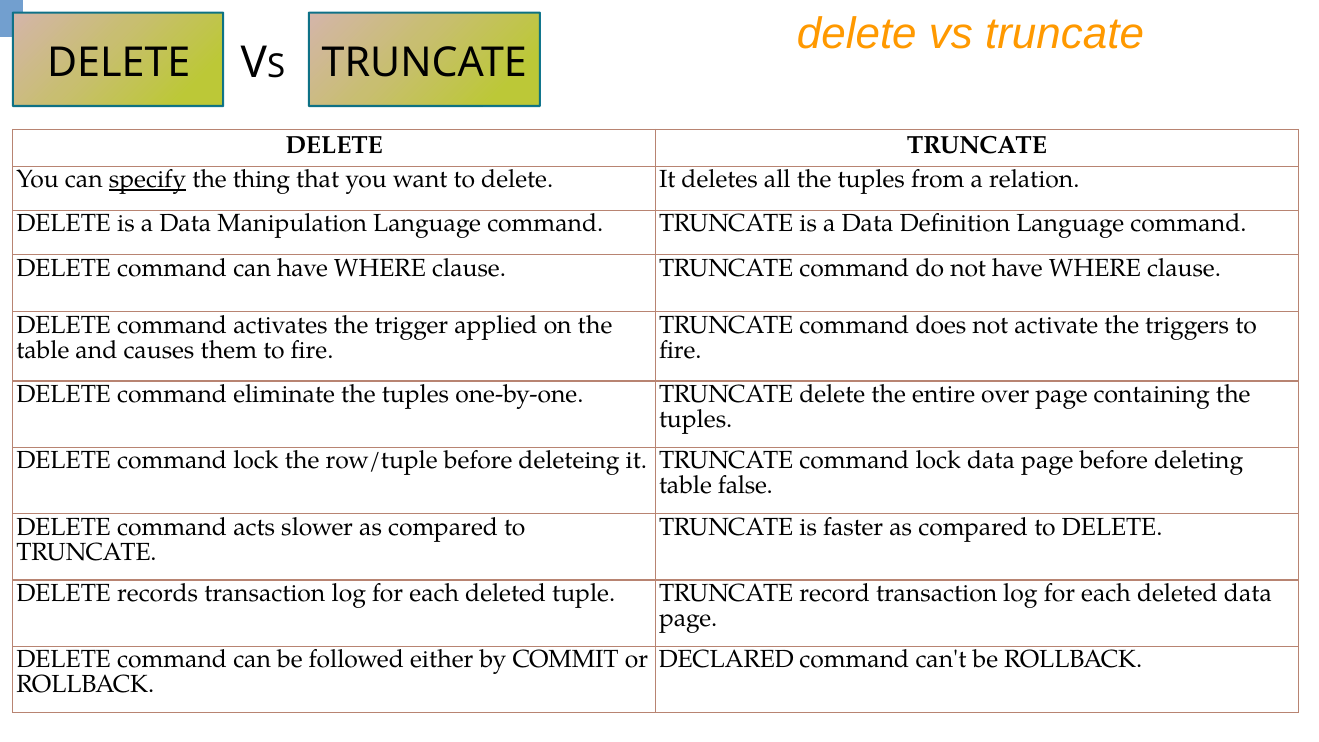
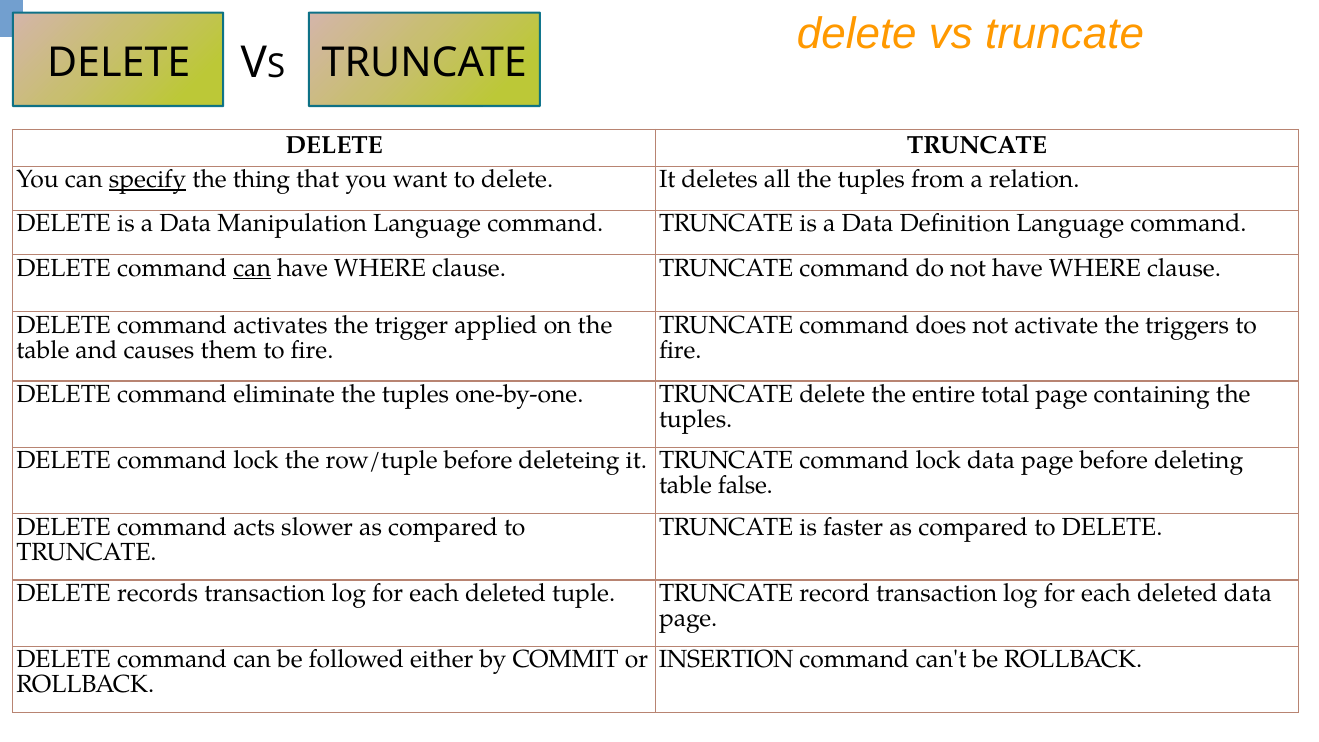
can at (252, 268) underline: none -> present
over: over -> total
DECLARED: DECLARED -> INSERTION
